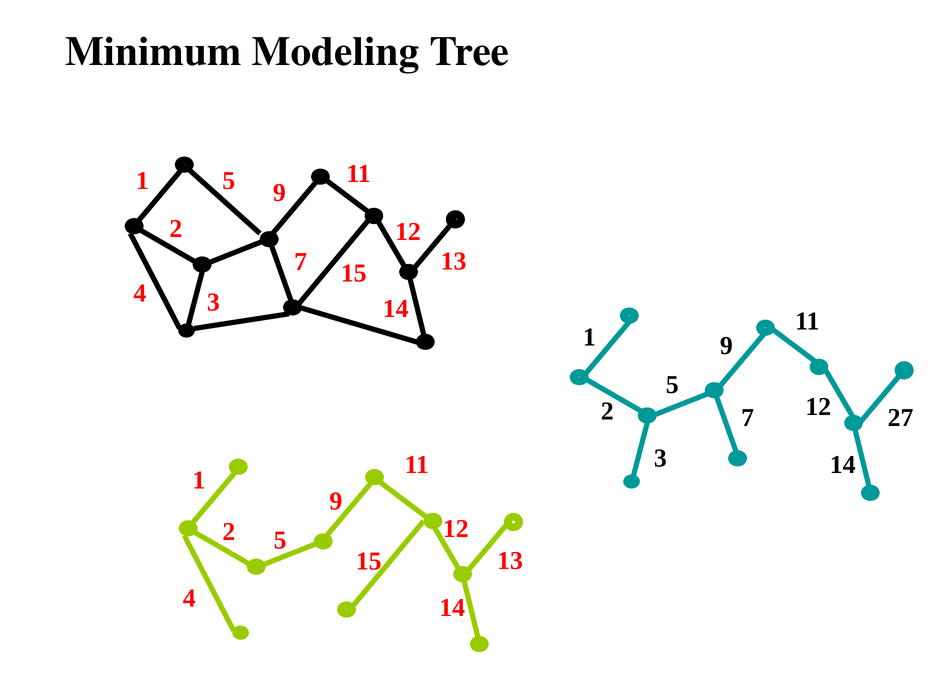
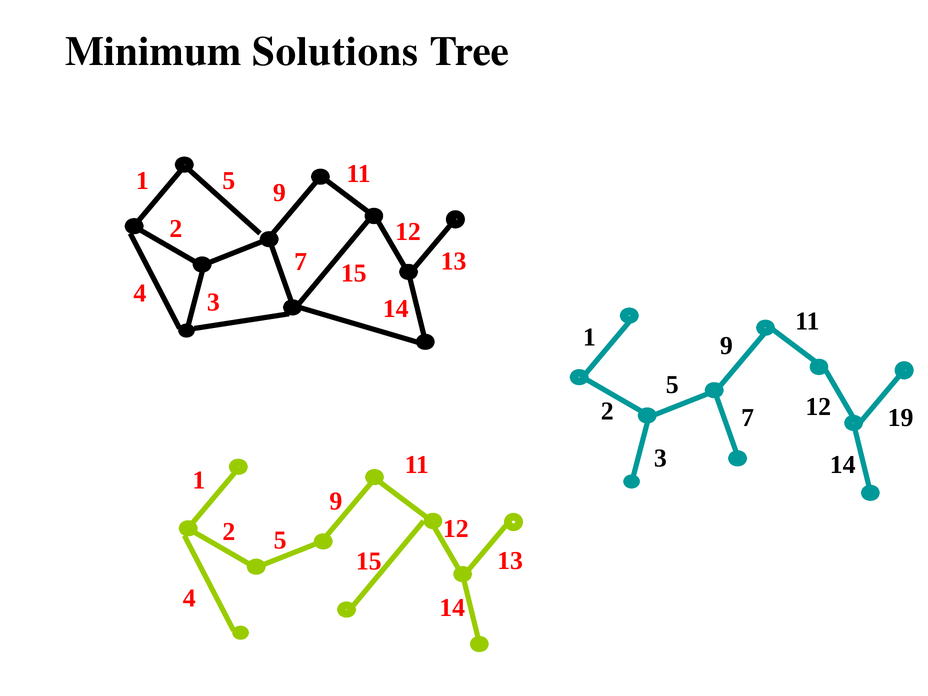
Modeling: Modeling -> Solutions
27: 27 -> 19
